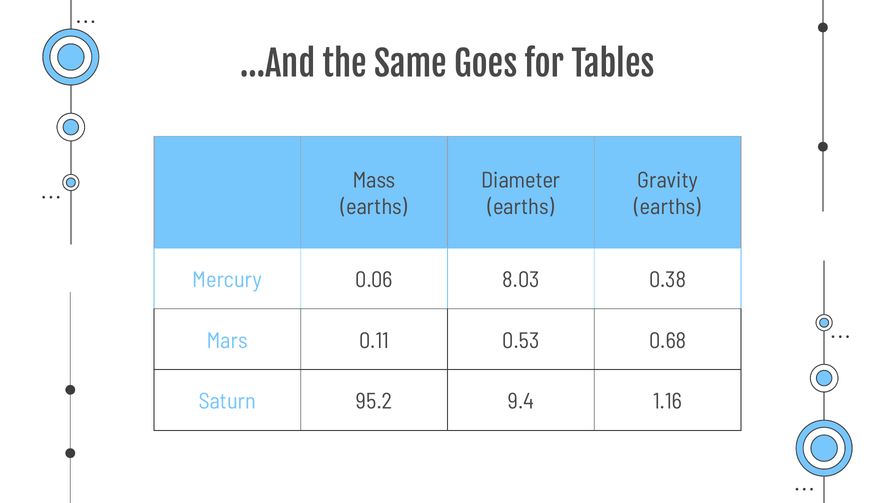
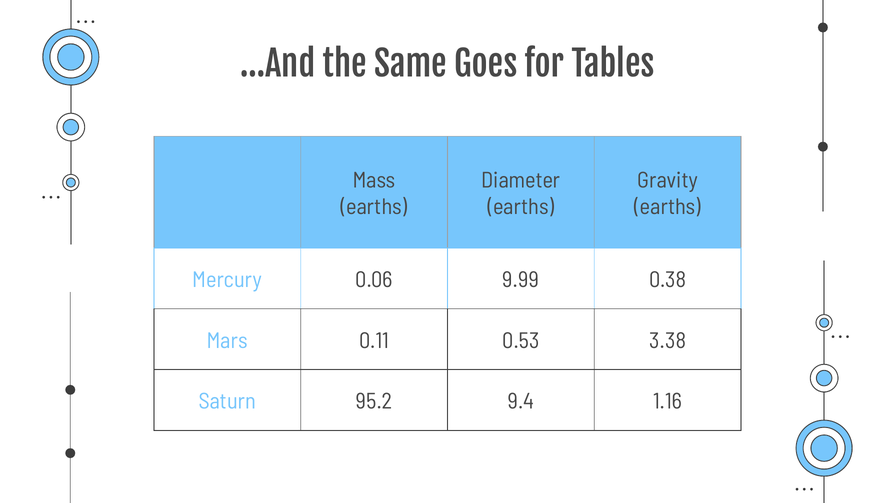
8.03: 8.03 -> 9.99
0.68: 0.68 -> 3.38
